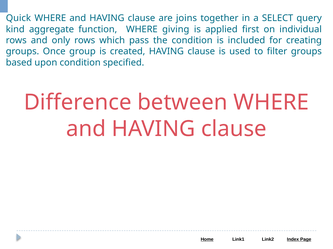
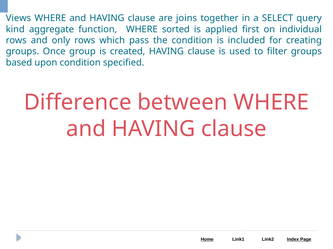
Quick: Quick -> Views
giving: giving -> sorted
